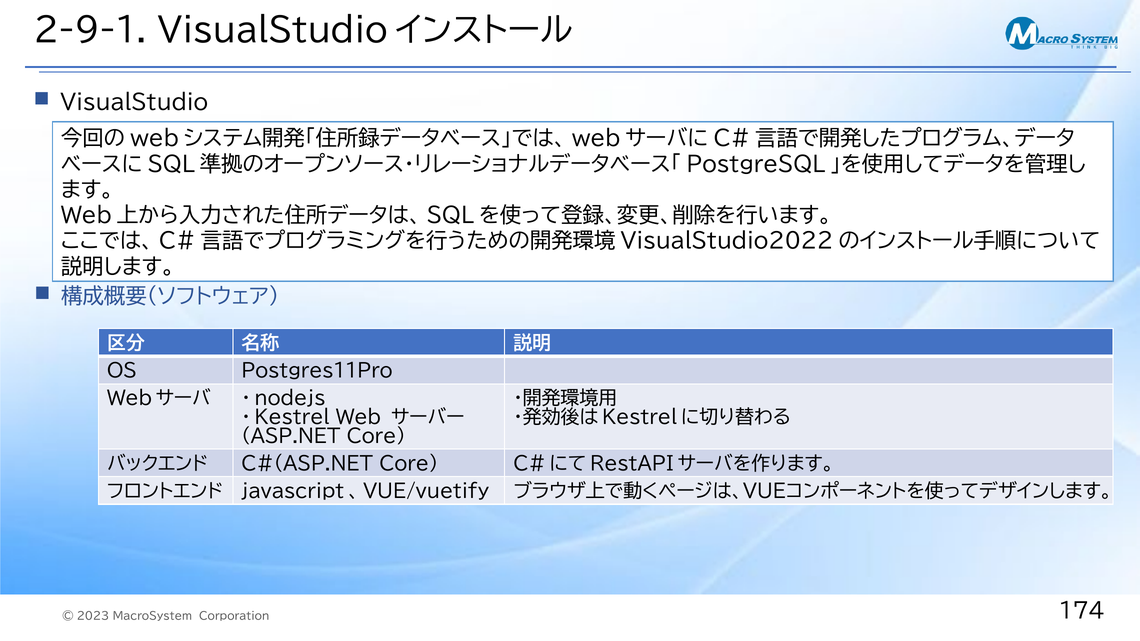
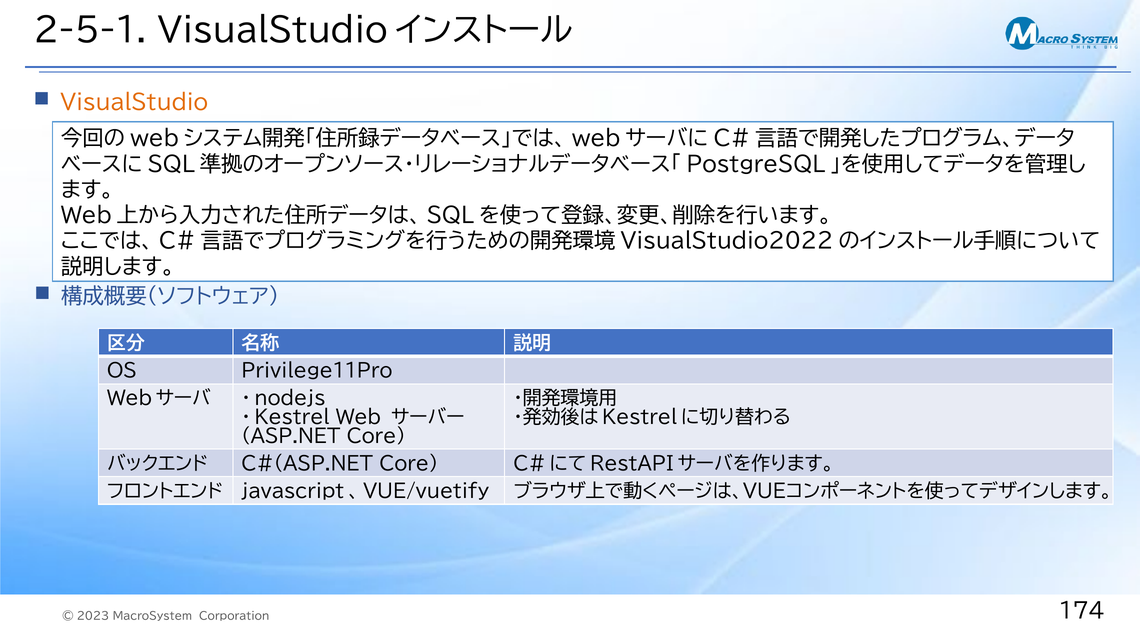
2-9-1: 2-9-1 -> 2-5-1
VisualStudio colour: black -> orange
Postgres11Pro: Postgres11Pro -> Privilege11Pro
